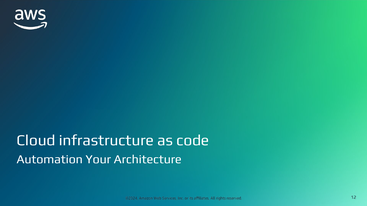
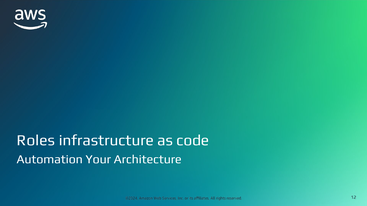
Cloud: Cloud -> Roles
